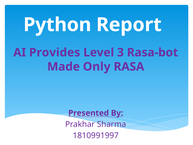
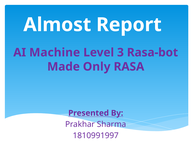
Python: Python -> Almost
Provides: Provides -> Machine
